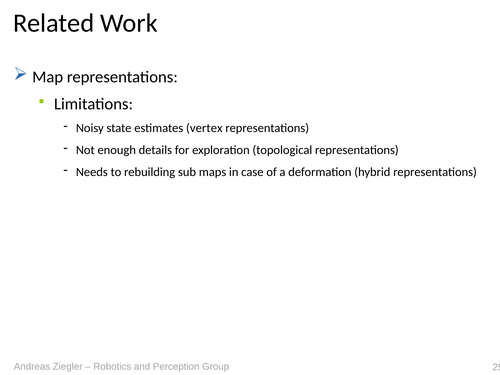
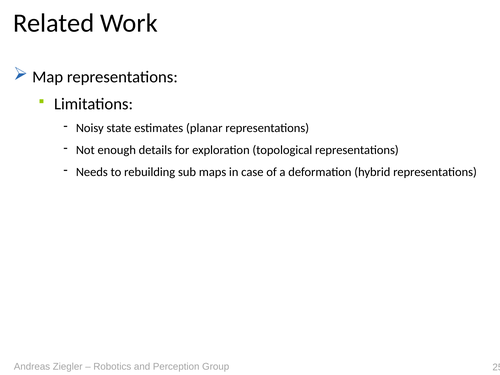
vertex: vertex -> planar
